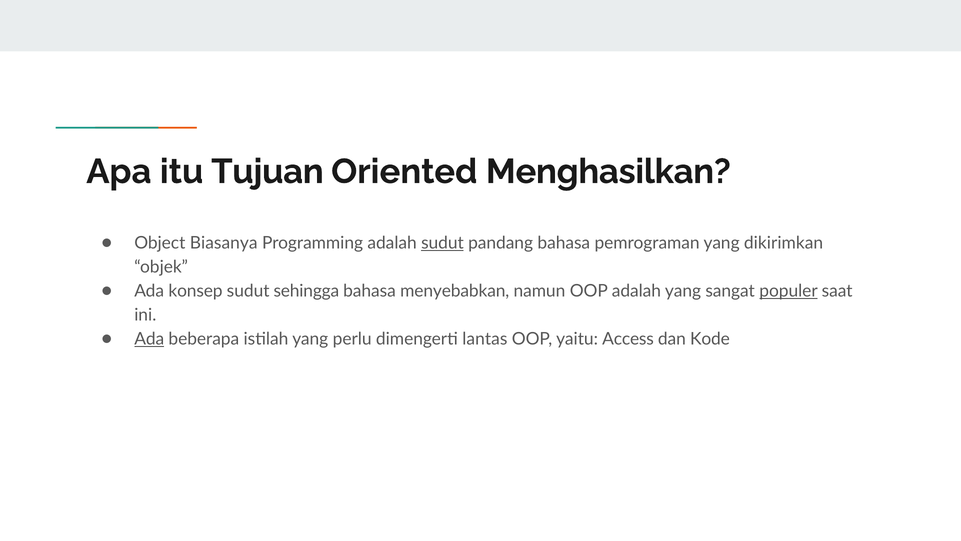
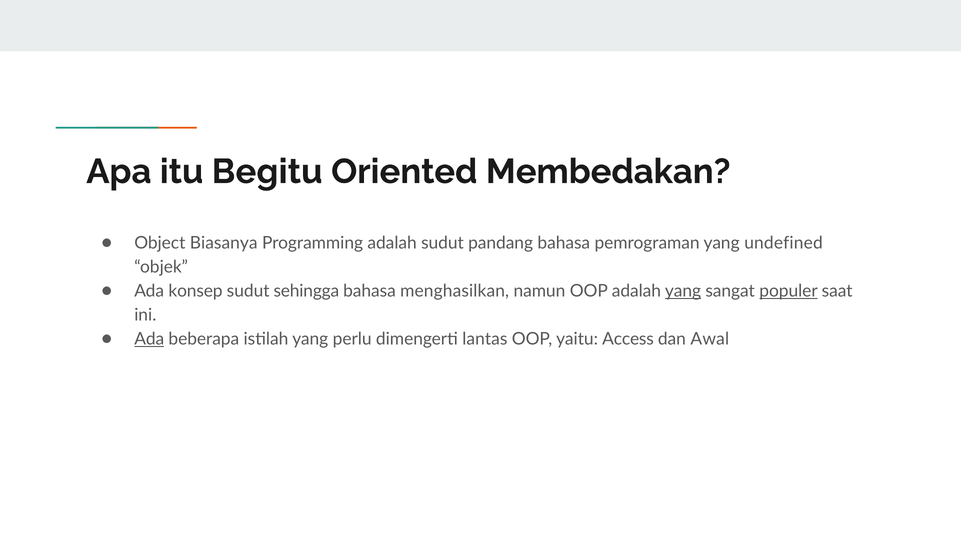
Tujuan: Tujuan -> Begitu
Menghasilkan: Menghasilkan -> Membedakan
sudut at (442, 243) underline: present -> none
dikirimkan: dikirimkan -> undefined
menyebabkan: menyebabkan -> menghasilkan
yang at (683, 291) underline: none -> present
Kode: Kode -> Awal
